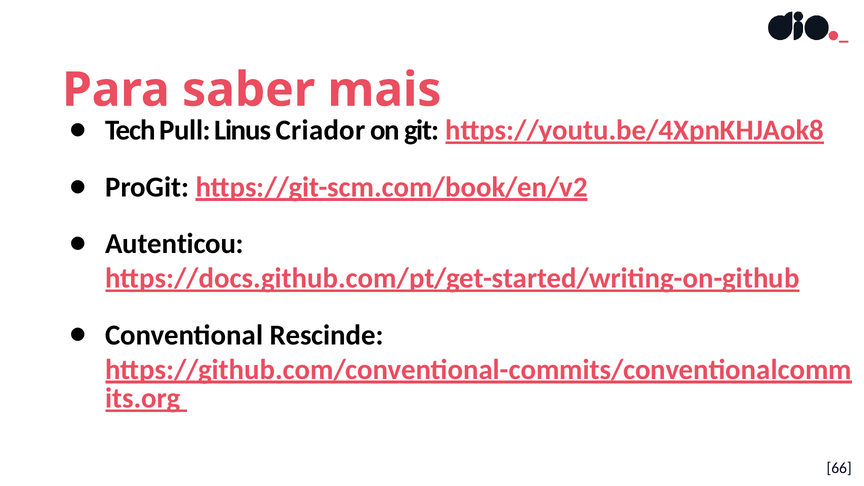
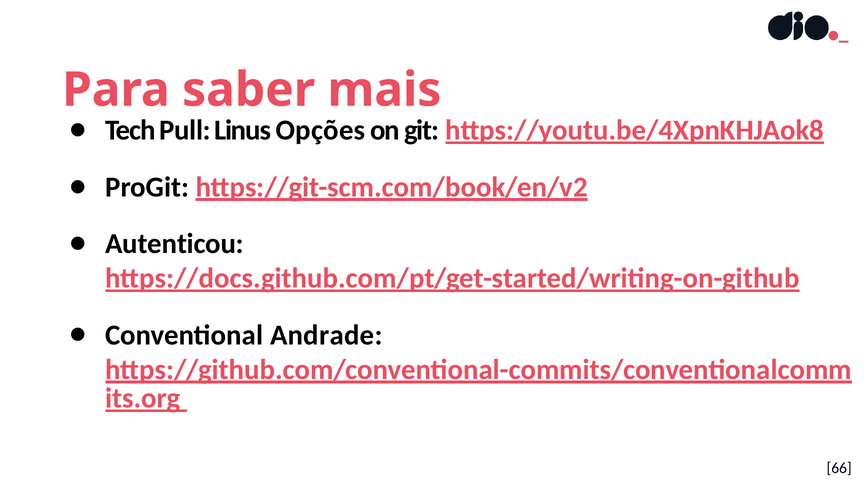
Criador: Criador -> Opções
Rescinde: Rescinde -> Andrade
